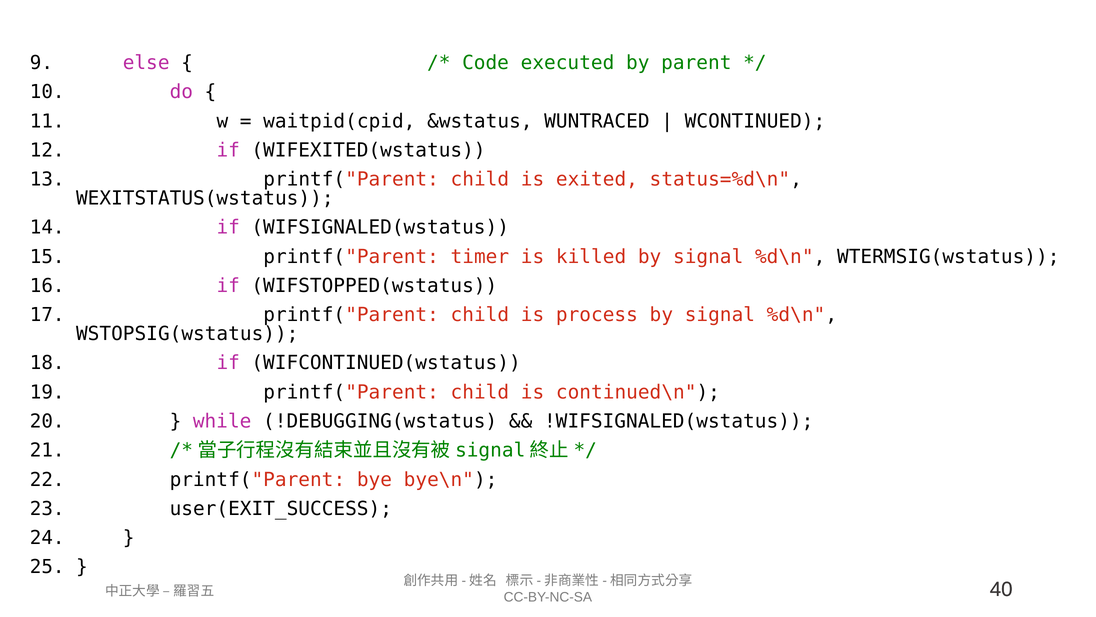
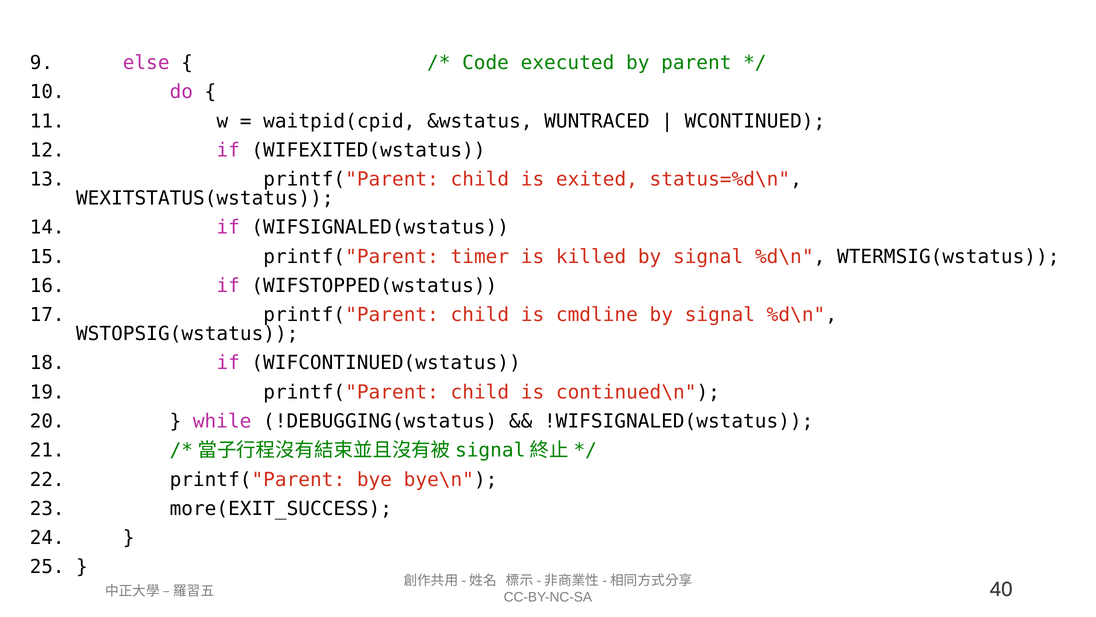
process: process -> cmdline
user(EXIT_SUCCESS: user(EXIT_SUCCESS -> more(EXIT_SUCCESS
